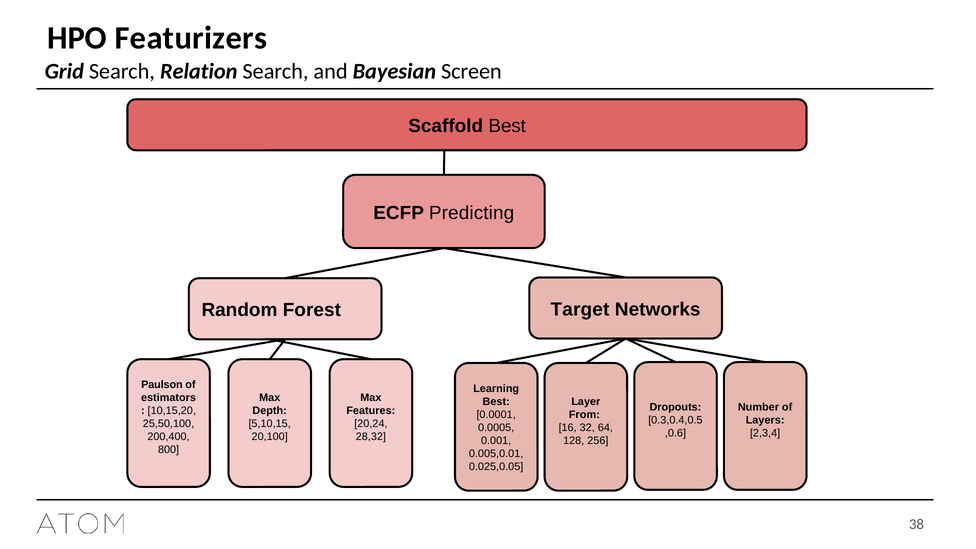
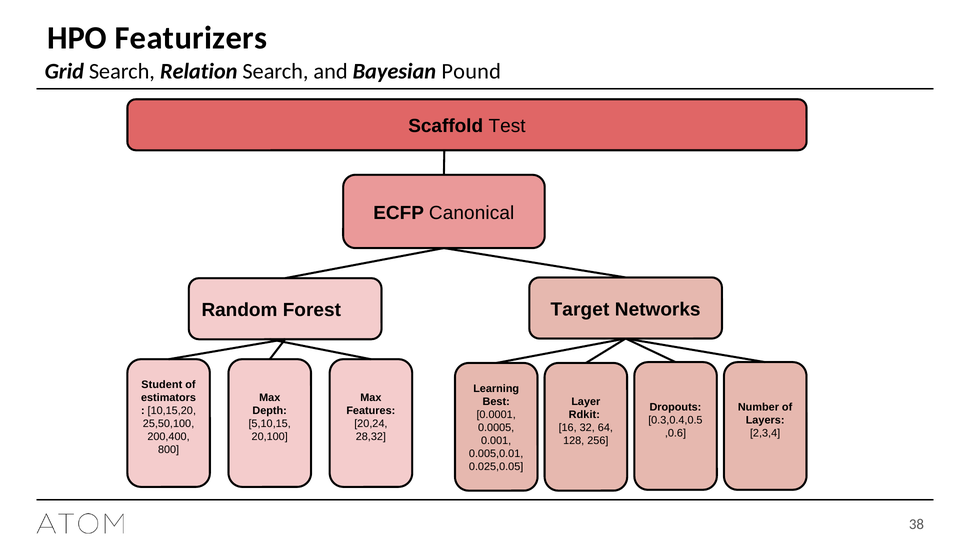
Screen: Screen -> Pound
Scaffold Best: Best -> Test
Predicting: Predicting -> Canonical
Paulson: Paulson -> Student
From: From -> Rdkit
